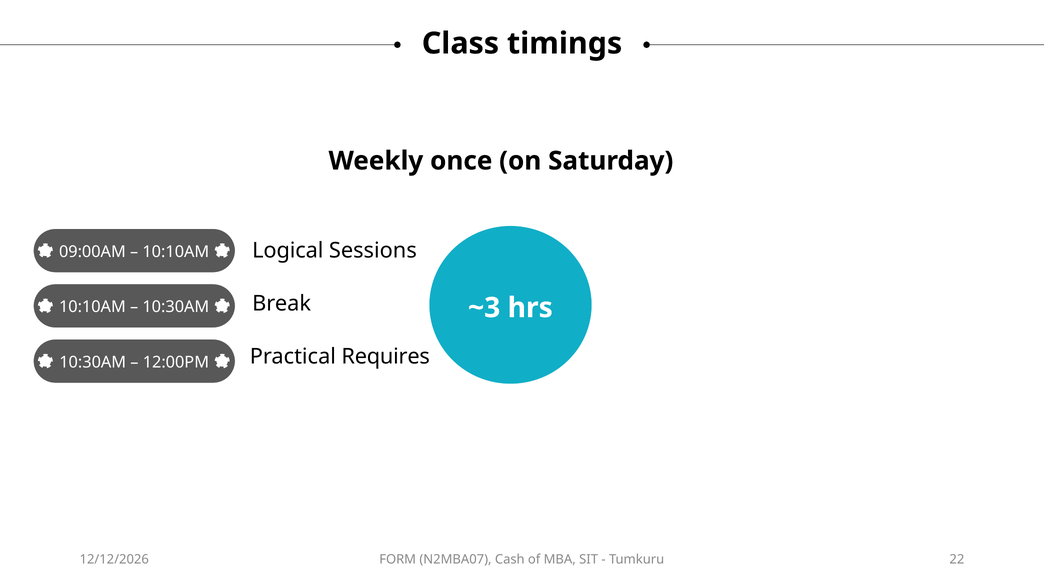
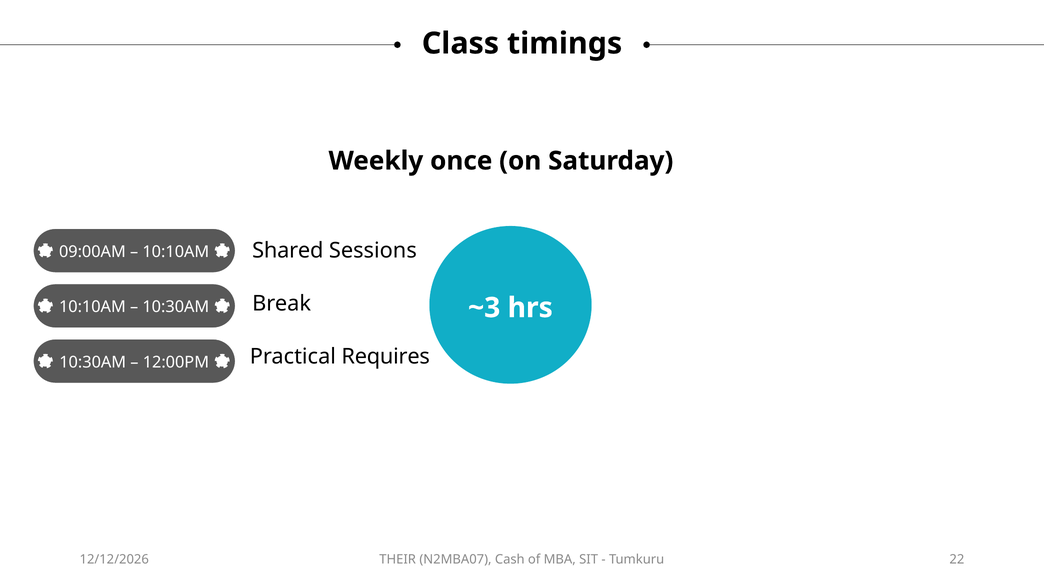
Logical: Logical -> Shared
FORM: FORM -> THEIR
